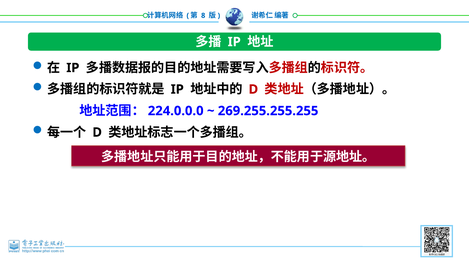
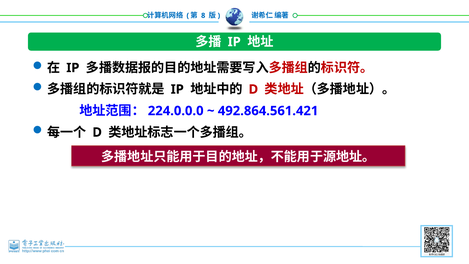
269.255.255.255: 269.255.255.255 -> 492.864.561.421
